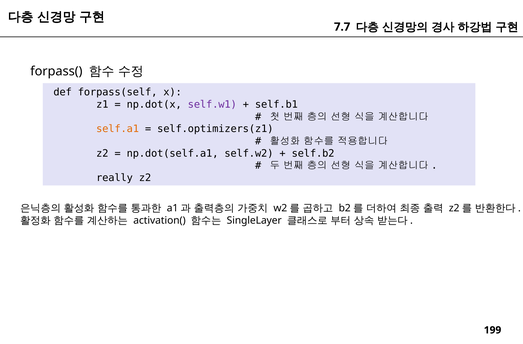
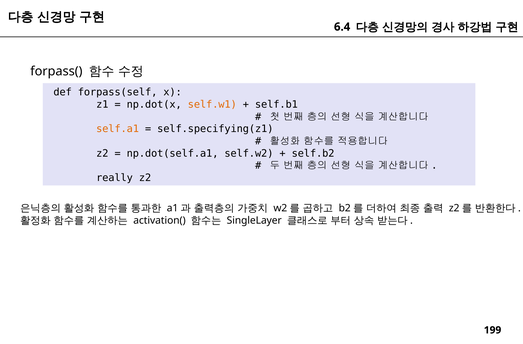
7.7: 7.7 -> 6.4
self.w1 colour: purple -> orange
self.optimizers(z1: self.optimizers(z1 -> self.specifying(z1
